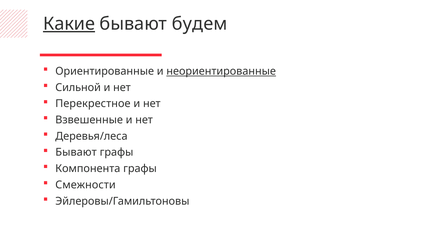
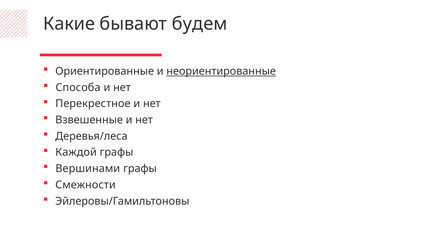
Какие underline: present -> none
Сильной: Сильной -> Способа
Бывают at (76, 152): Бывают -> Каждой
Компонента: Компонента -> Вершинами
